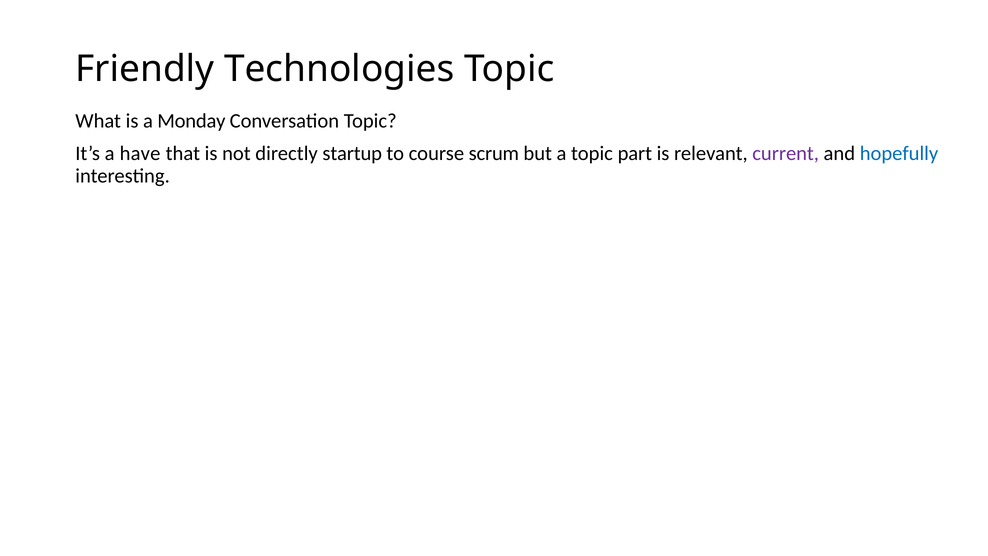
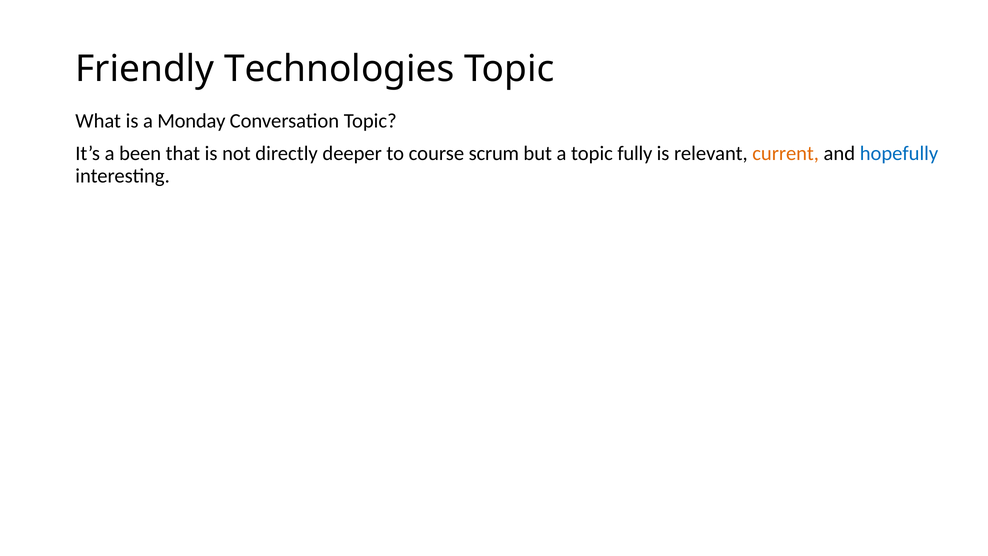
have: have -> been
startup: startup -> deeper
part: part -> fully
current colour: purple -> orange
